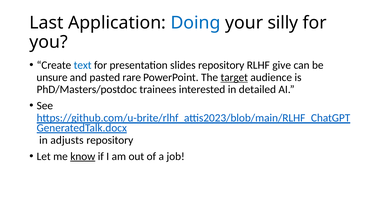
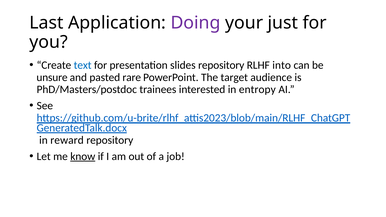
Doing colour: blue -> purple
silly: silly -> just
give: give -> into
target underline: present -> none
detailed: detailed -> entropy
adjusts: adjusts -> reward
